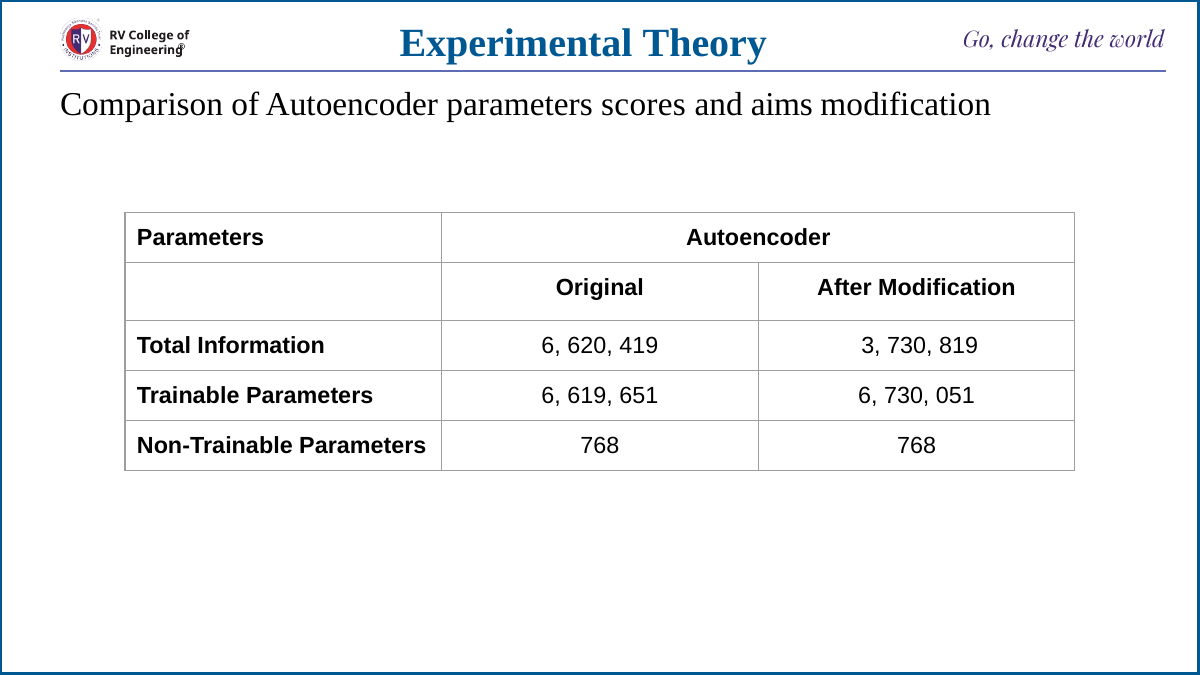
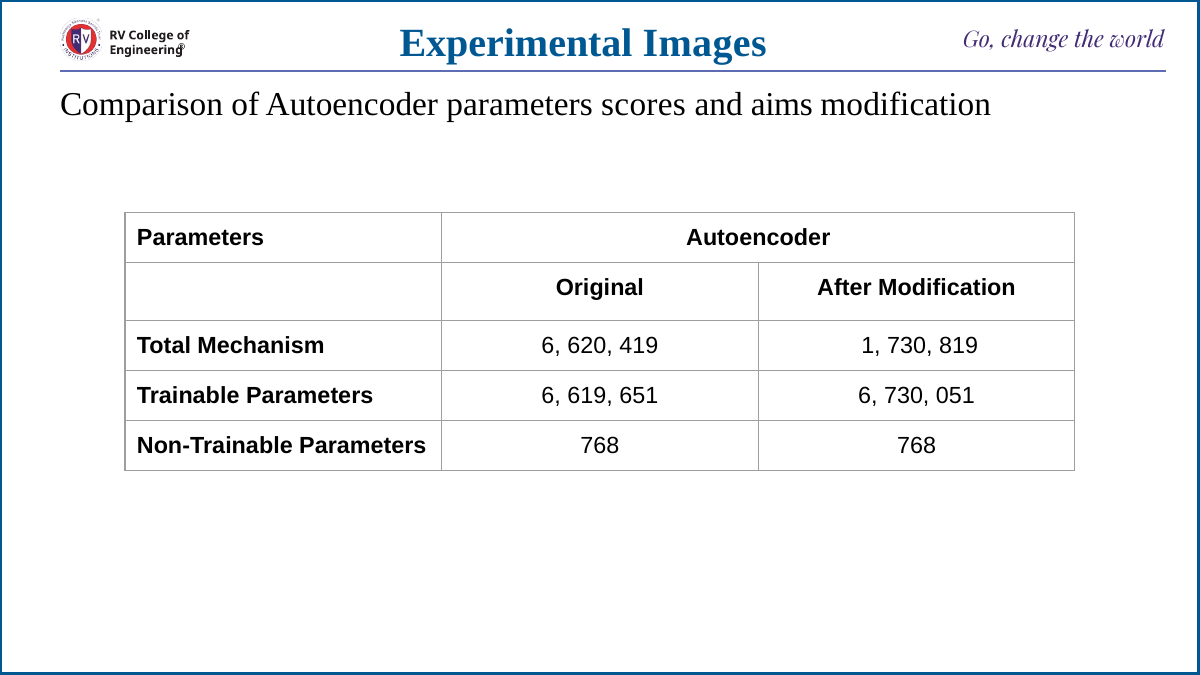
Theory: Theory -> Images
Information: Information -> Mechanism
3: 3 -> 1
